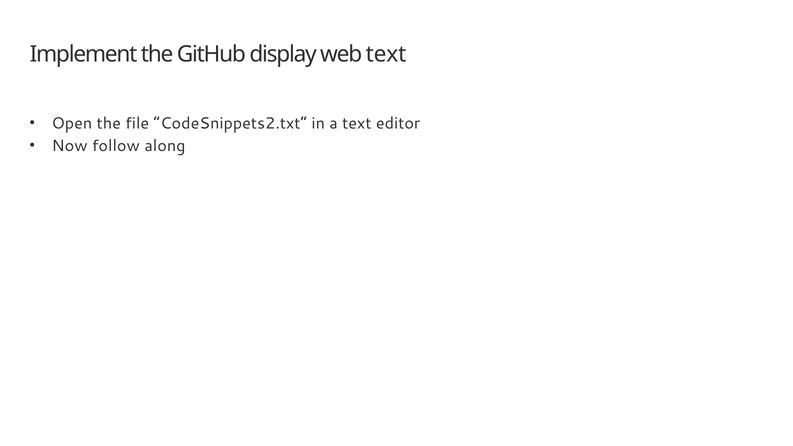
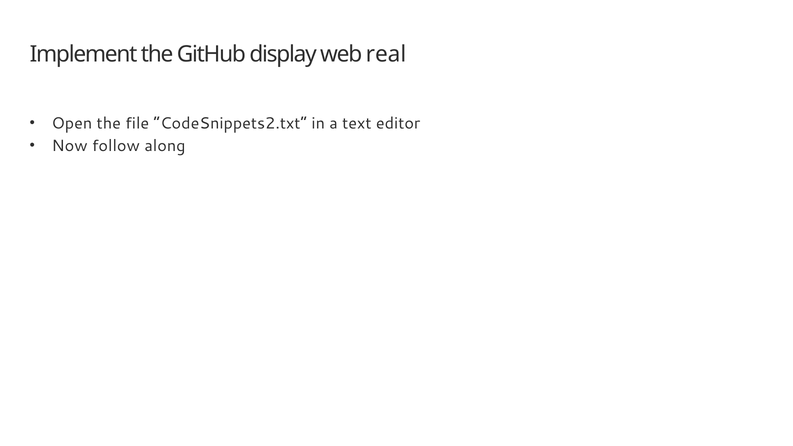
web text: text -> real
